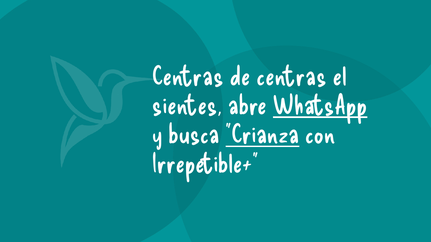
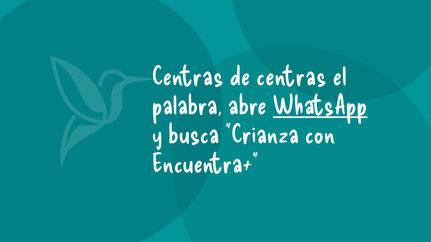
sientes: sientes -> palabra
Crianza underline: present -> none
Irrepetible+: Irrepetible+ -> Encuentra+
